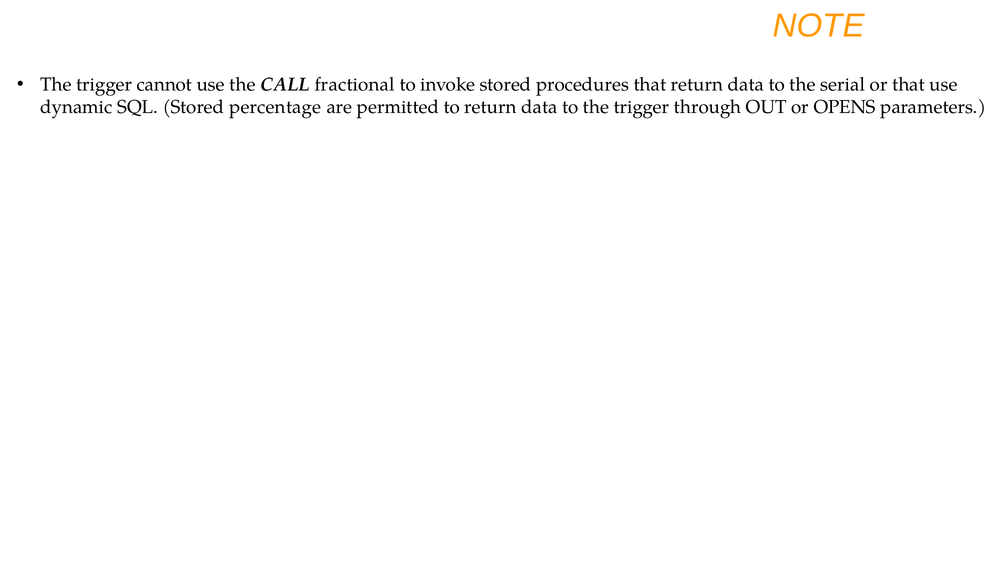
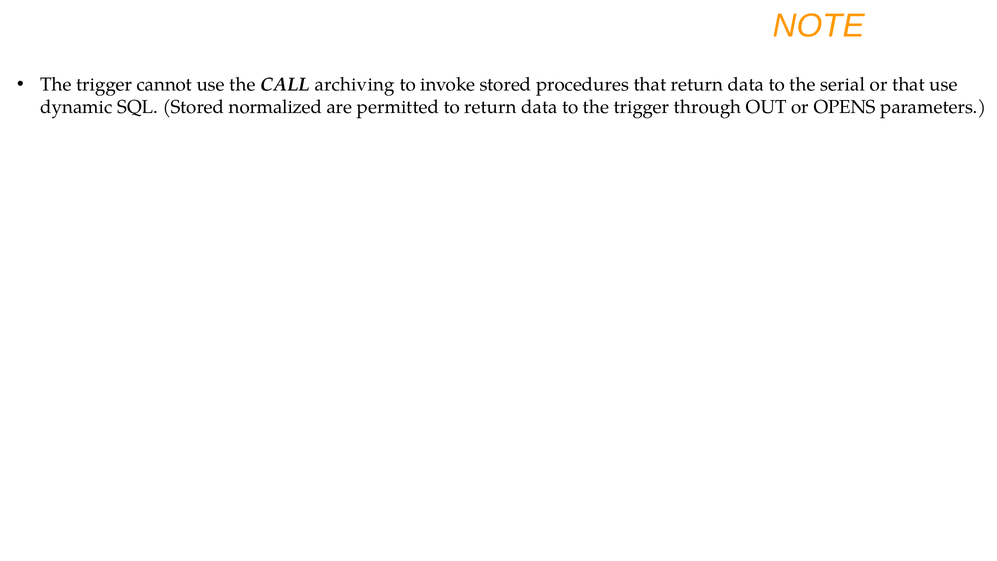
fractional: fractional -> archiving
percentage: percentage -> normalized
